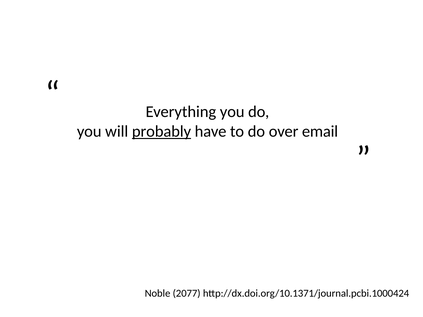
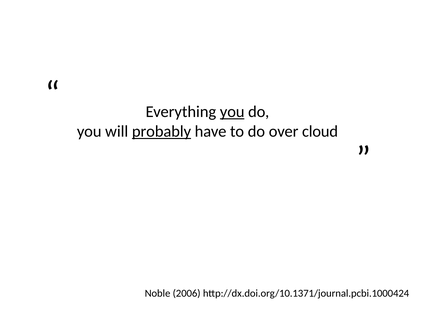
you at (232, 112) underline: none -> present
email: email -> cloud
2077: 2077 -> 2006
